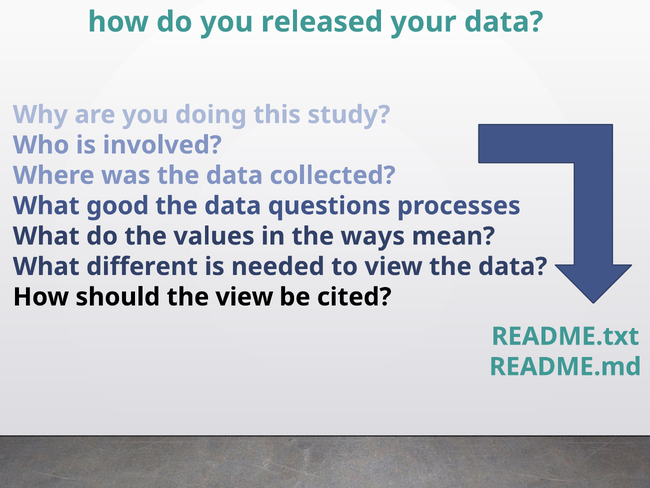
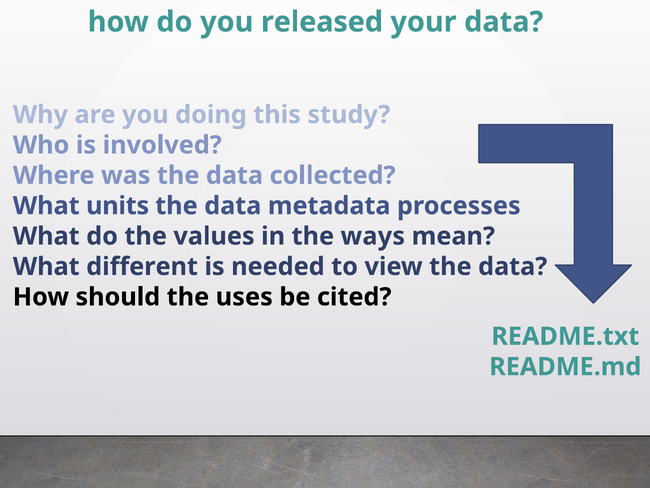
good: good -> units
questions: questions -> metadata
the view: view -> uses
